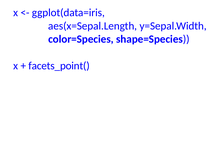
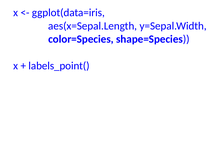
facets_point(: facets_point( -> labels_point(
